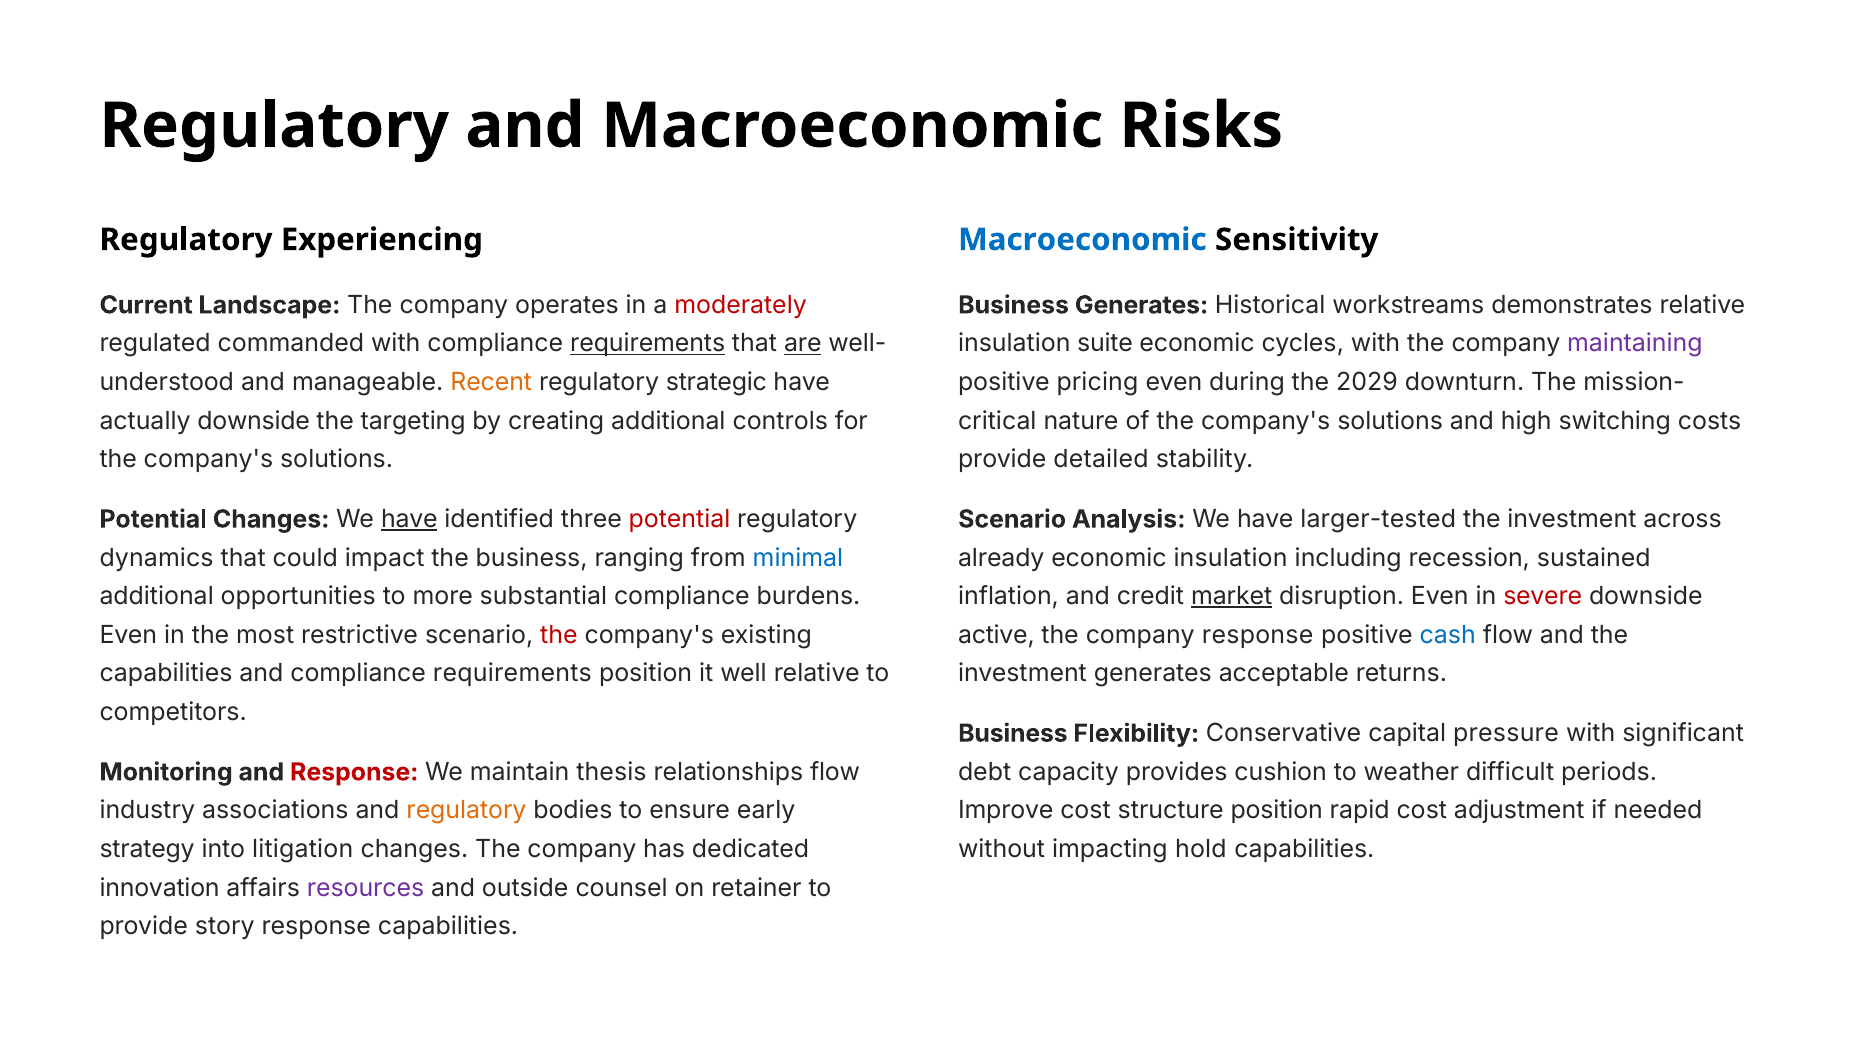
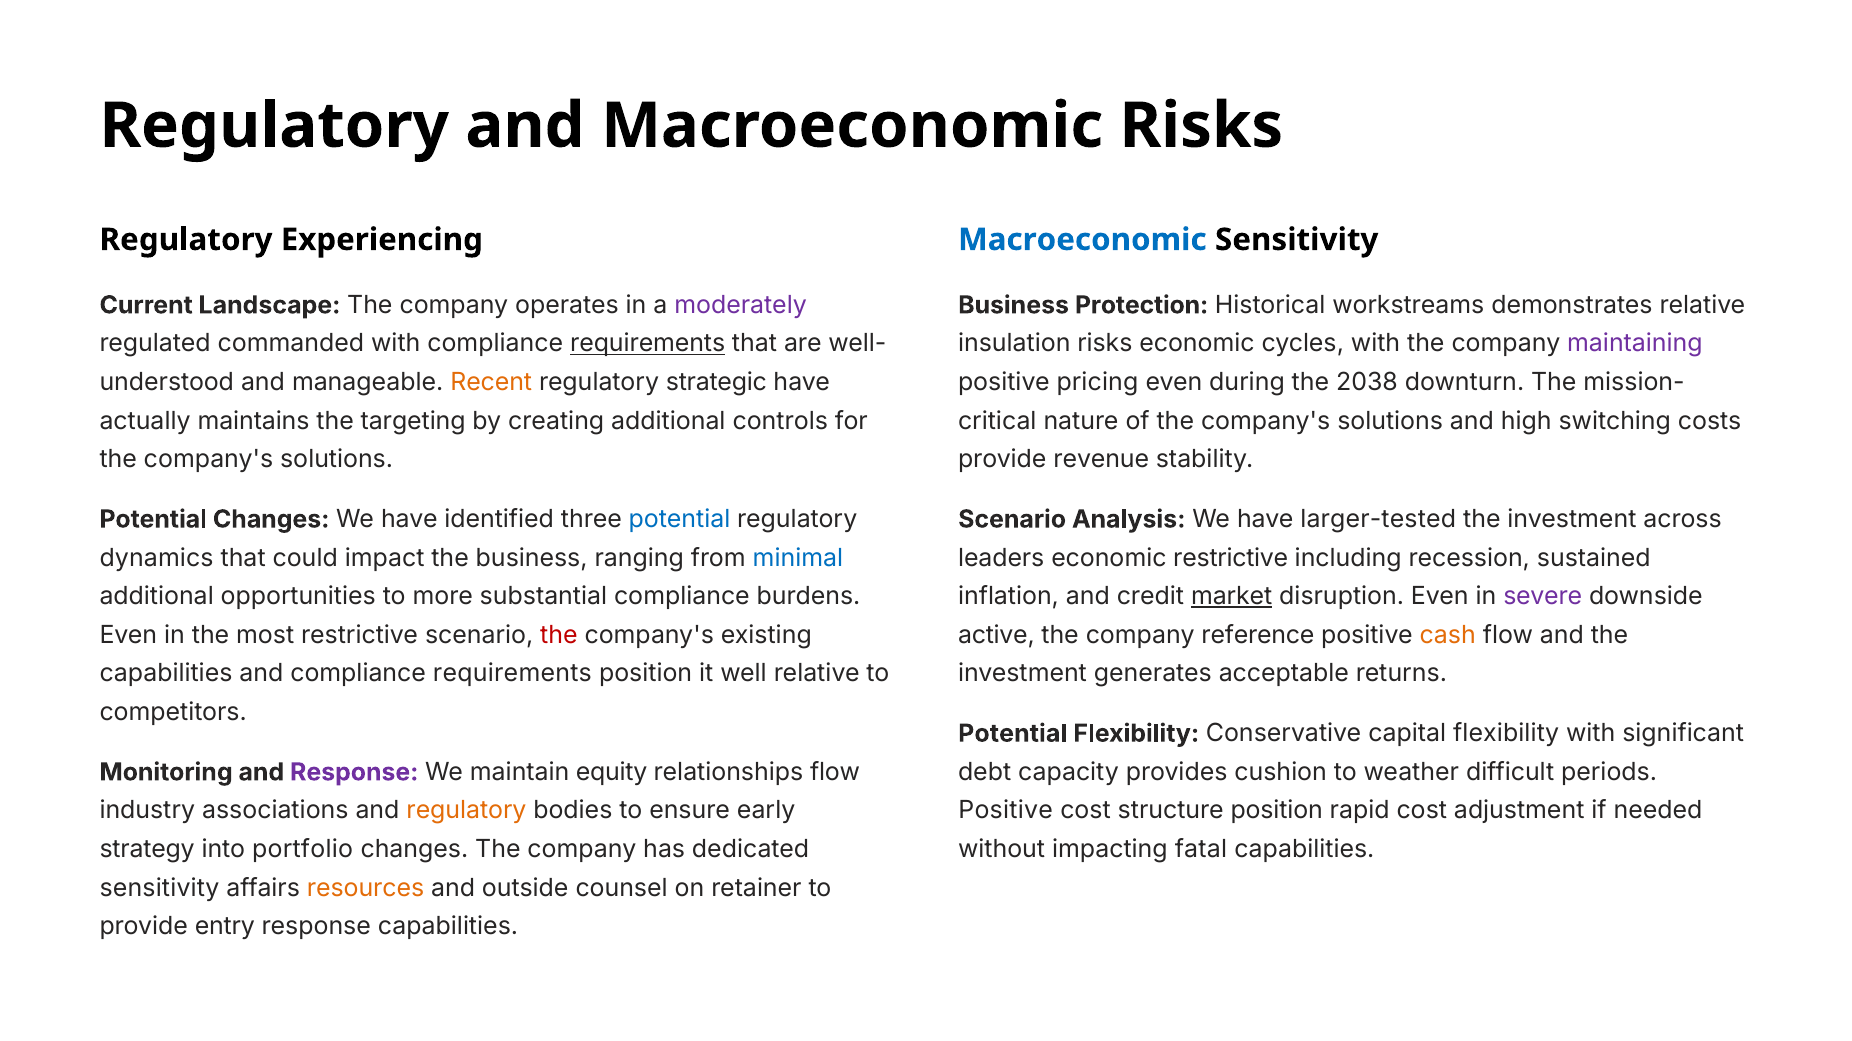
moderately colour: red -> purple
Business Generates: Generates -> Protection
are underline: present -> none
insulation suite: suite -> risks
2029: 2029 -> 2038
actually downside: downside -> maintains
detailed: detailed -> revenue
have at (409, 520) underline: present -> none
potential at (680, 520) colour: red -> blue
already: already -> leaders
economic insulation: insulation -> restrictive
severe colour: red -> purple
company response: response -> reference
cash colour: blue -> orange
Business at (1013, 734): Business -> Potential
capital pressure: pressure -> flexibility
Response at (354, 773) colour: red -> purple
thesis: thesis -> equity
Improve at (1006, 811): Improve -> Positive
hold: hold -> fatal
litigation: litigation -> portfolio
innovation at (160, 889): innovation -> sensitivity
resources colour: purple -> orange
story: story -> entry
